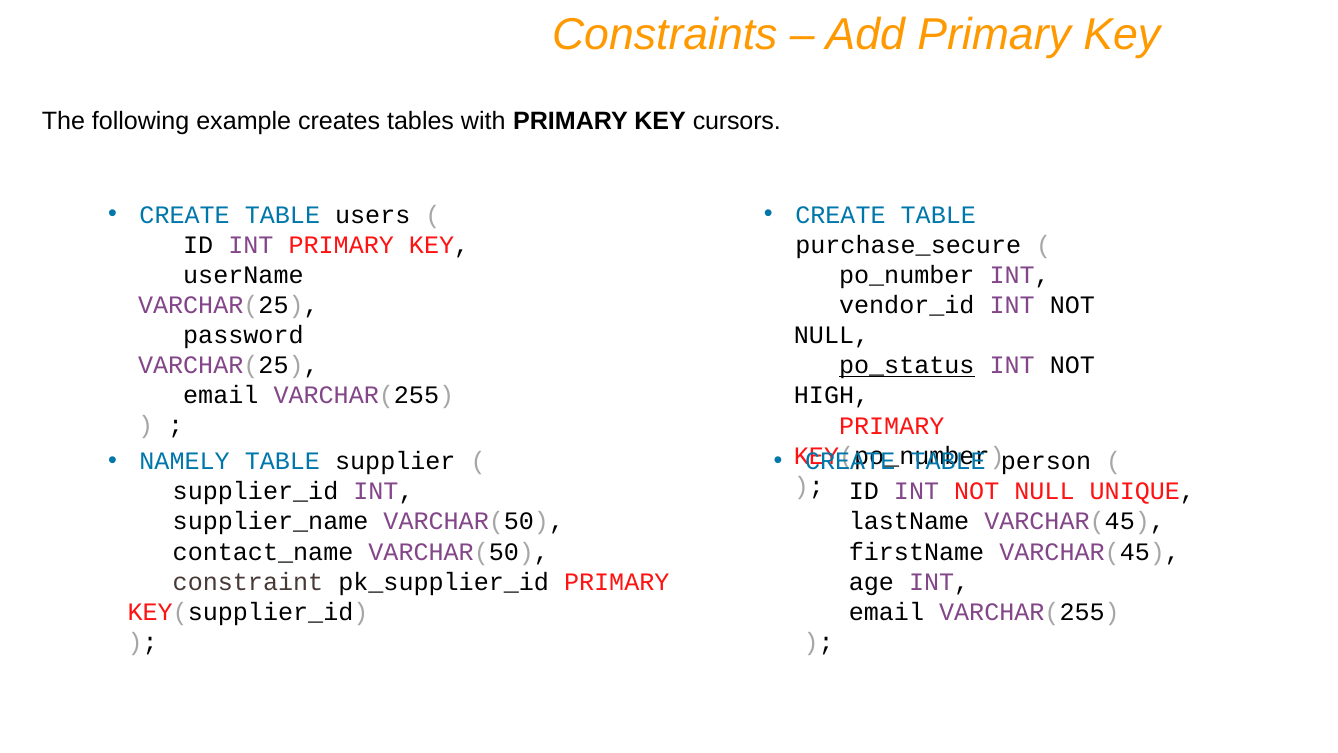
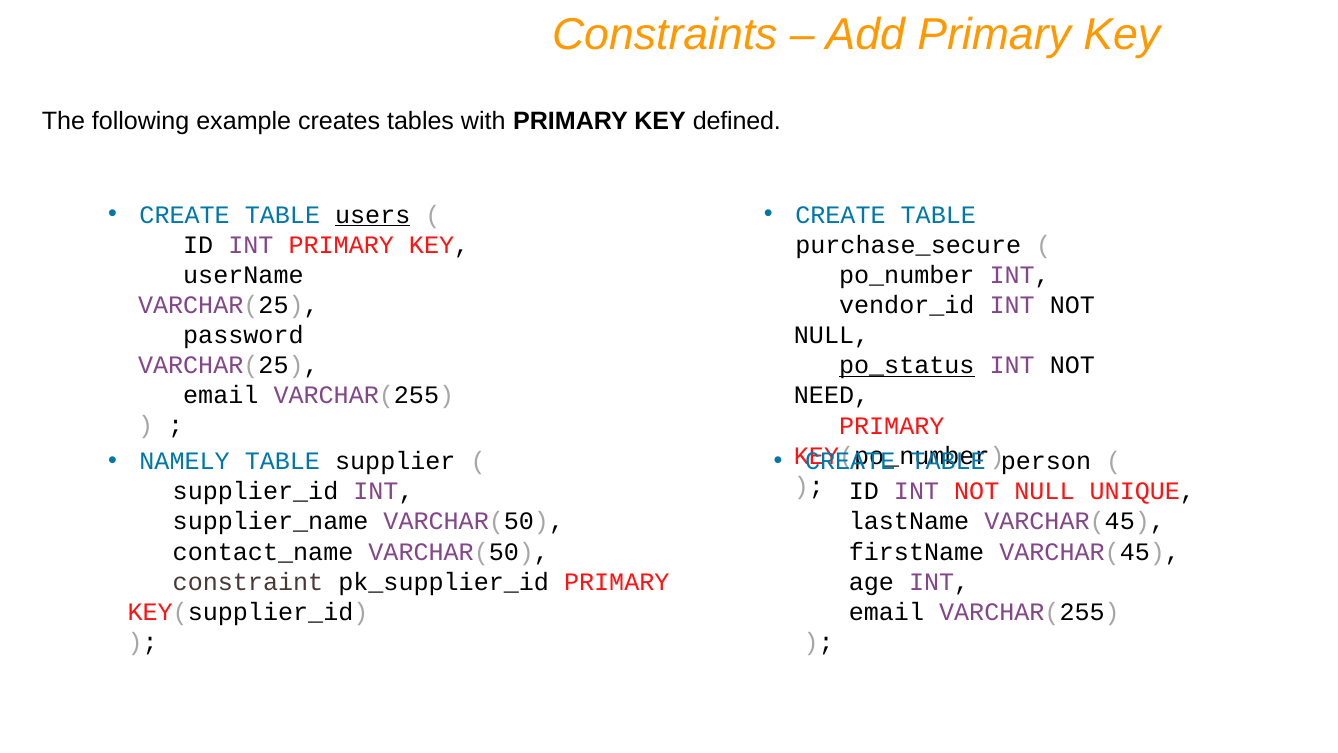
cursors: cursors -> defined
users underline: none -> present
HIGH: HIGH -> NEED
